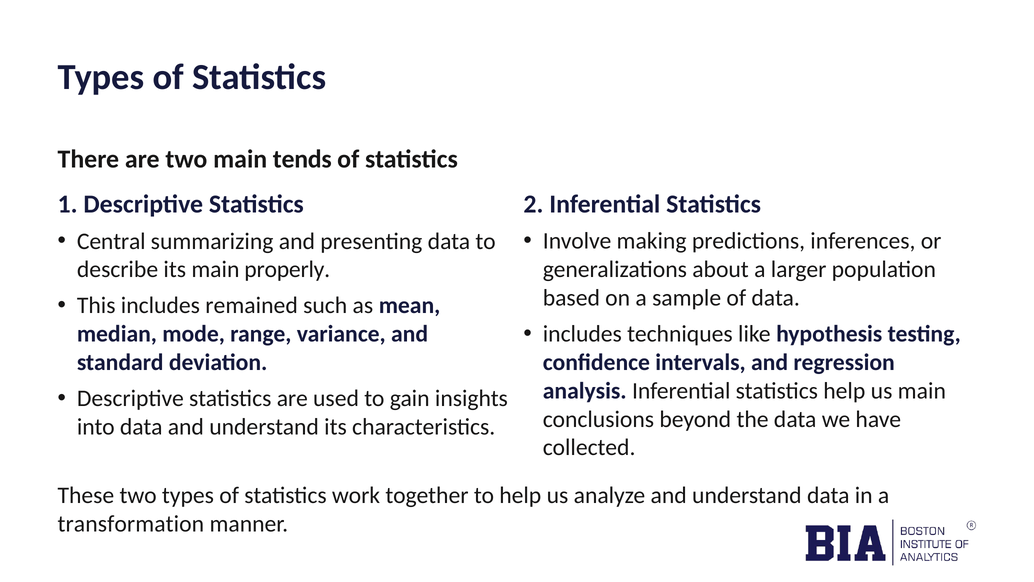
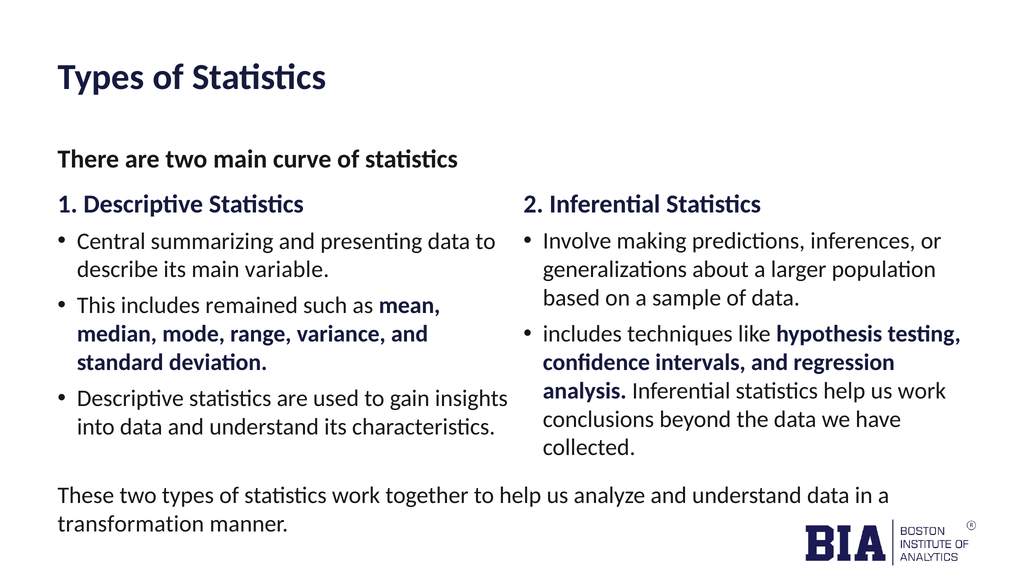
tends: tends -> curve
properly: properly -> variable
us main: main -> work
